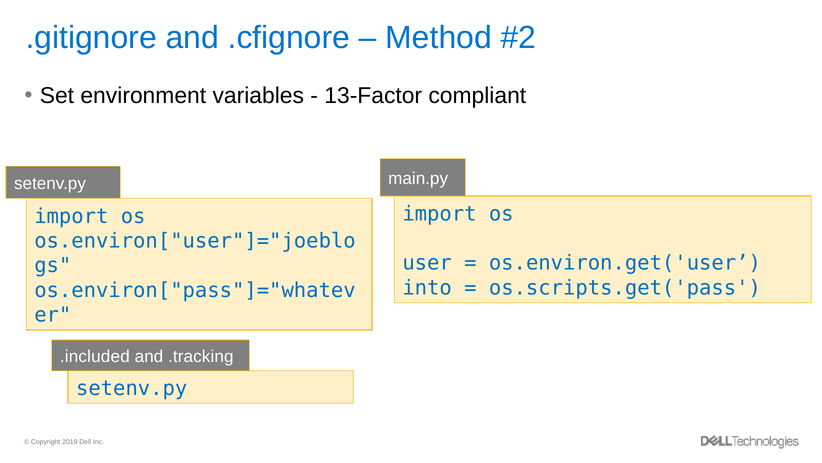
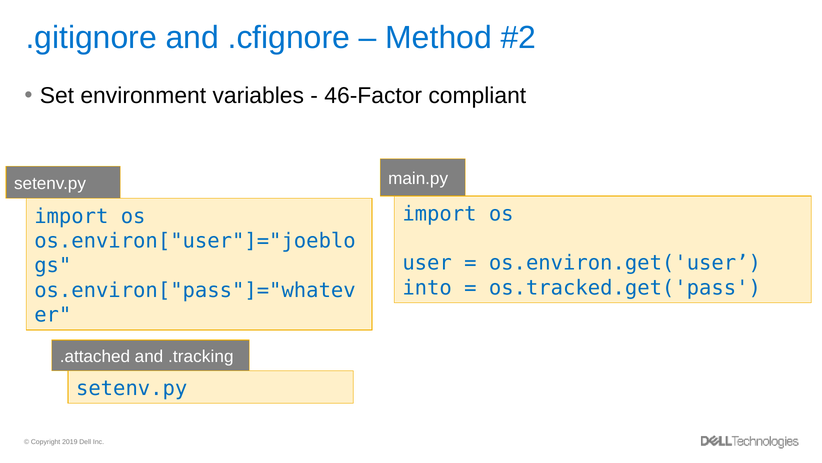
13-Factor: 13-Factor -> 46-Factor
os.scripts.get('pass: os.scripts.get('pass -> os.tracked.get('pass
.included: .included -> .attached
